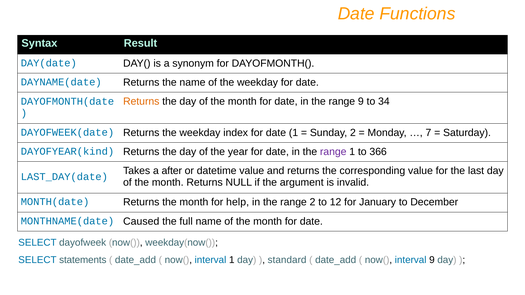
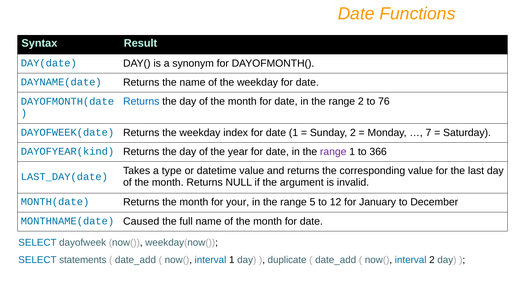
Returns at (141, 101) colour: orange -> blue
range 9: 9 -> 2
34: 34 -> 76
after: after -> type
help: help -> your
range 2: 2 -> 5
standard: standard -> duplicate
interval 9: 9 -> 2
